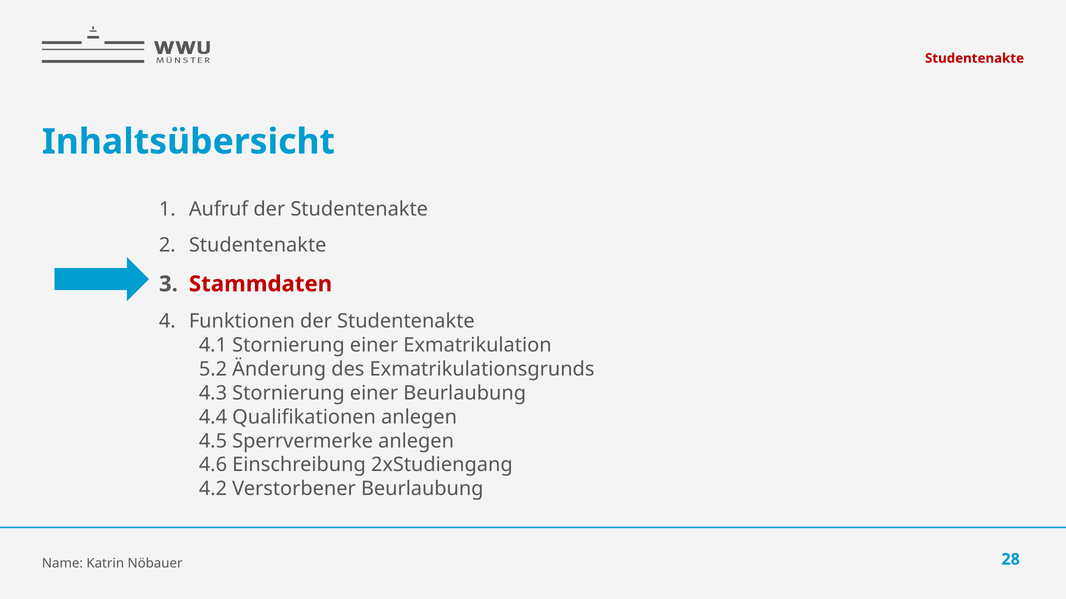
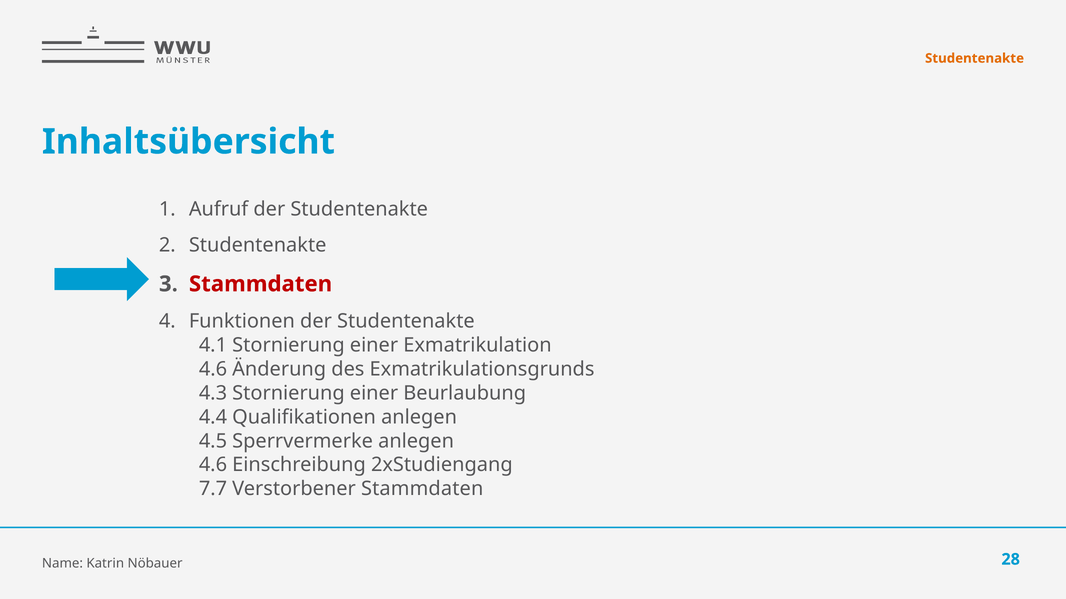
Studentenakte at (975, 58) colour: red -> orange
5.2 at (213, 369): 5.2 -> 4.6
4.2: 4.2 -> 7.7
Verstorbener Beurlaubung: Beurlaubung -> Stammdaten
